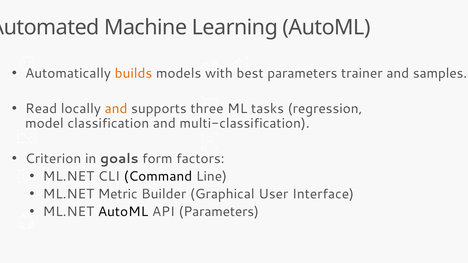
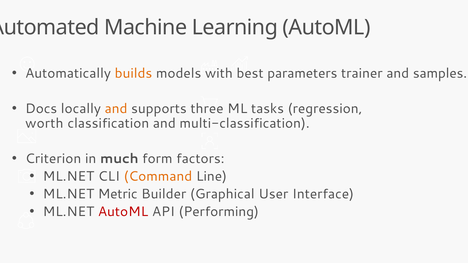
Read: Read -> Docs
model: model -> worth
goals: goals -> much
Command colour: black -> orange
AutoML at (123, 212) colour: black -> red
API Parameters: Parameters -> Performing
